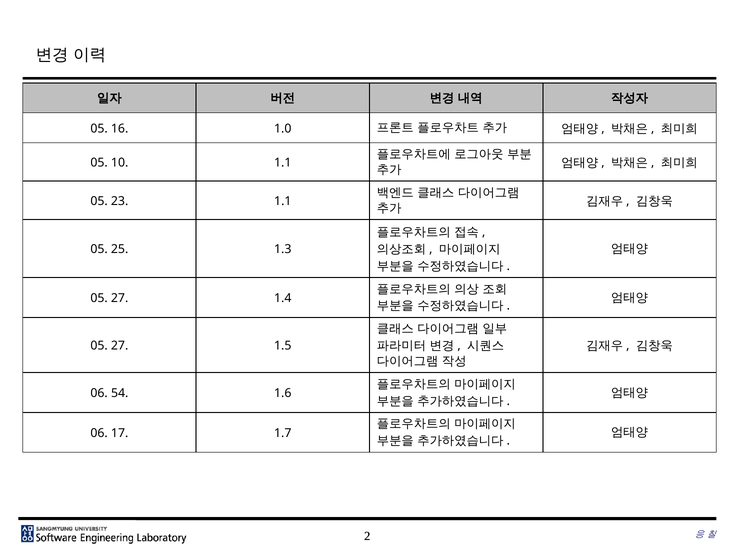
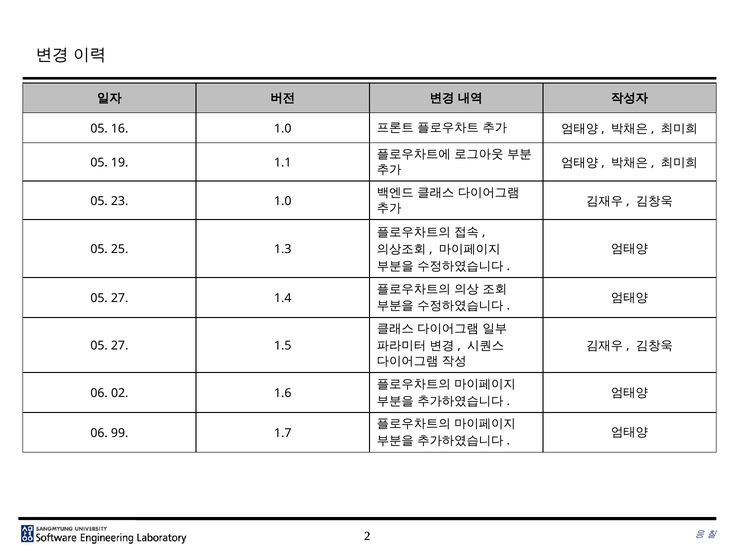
10: 10 -> 19
23 1.1: 1.1 -> 1.0
54: 54 -> 02
17: 17 -> 99
